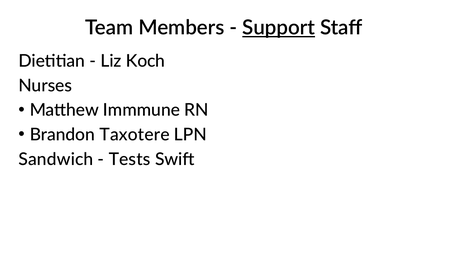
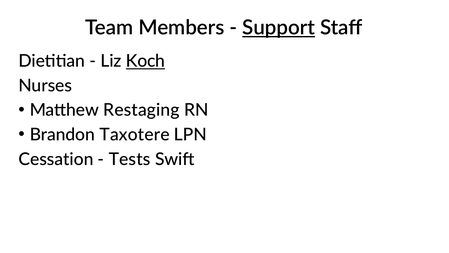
Koch underline: none -> present
Immmune: Immmune -> Restaging
Sandwich: Sandwich -> Cessation
